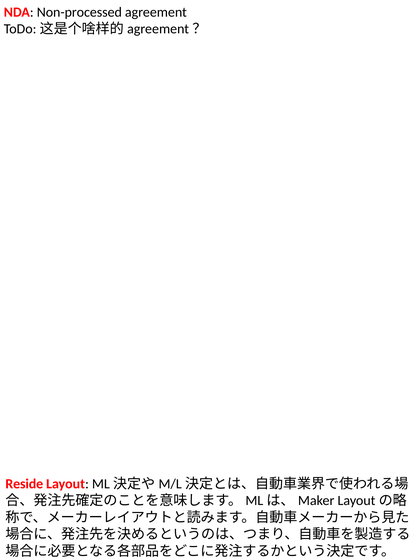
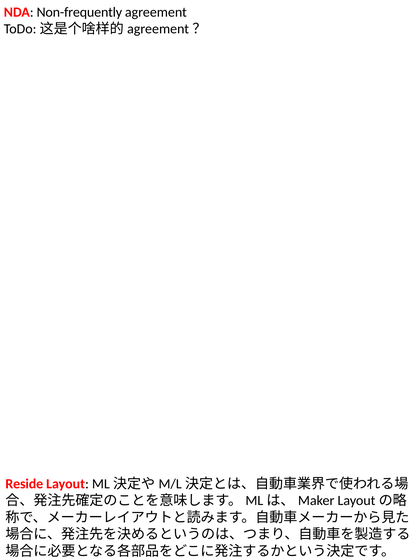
Non-processed: Non-processed -> Non-frequently
